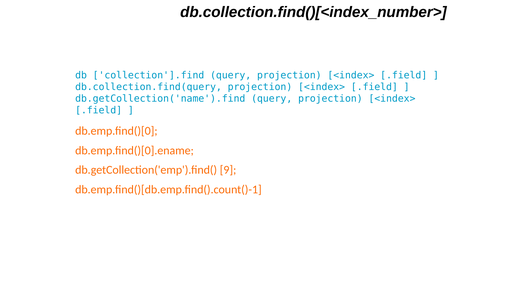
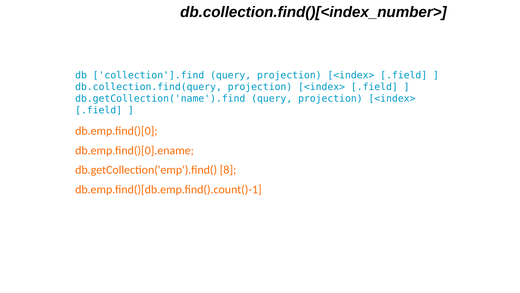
9: 9 -> 8
